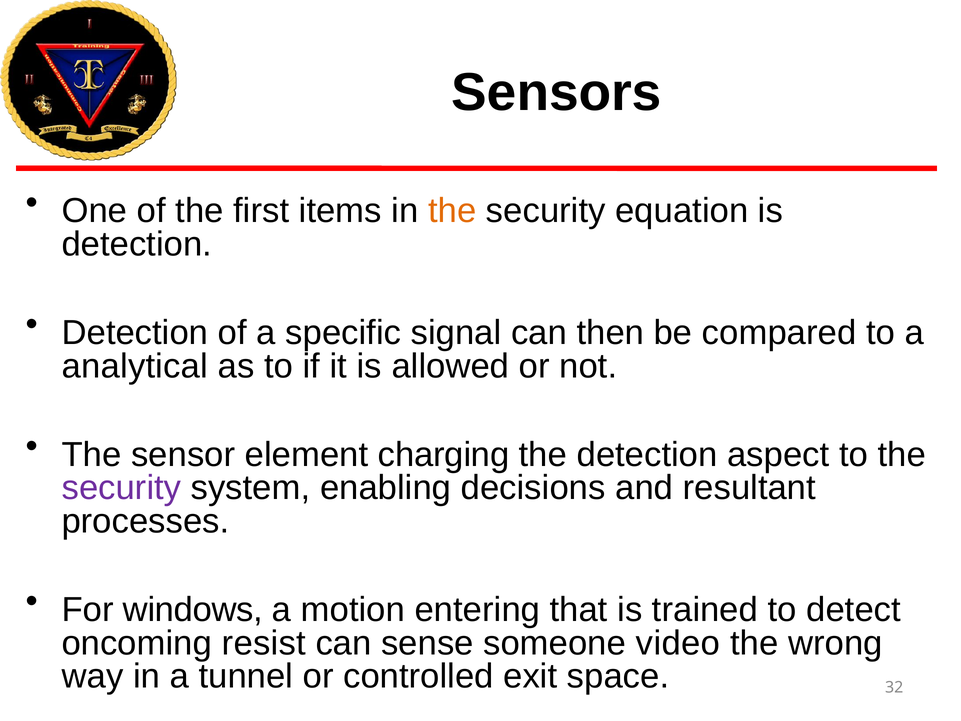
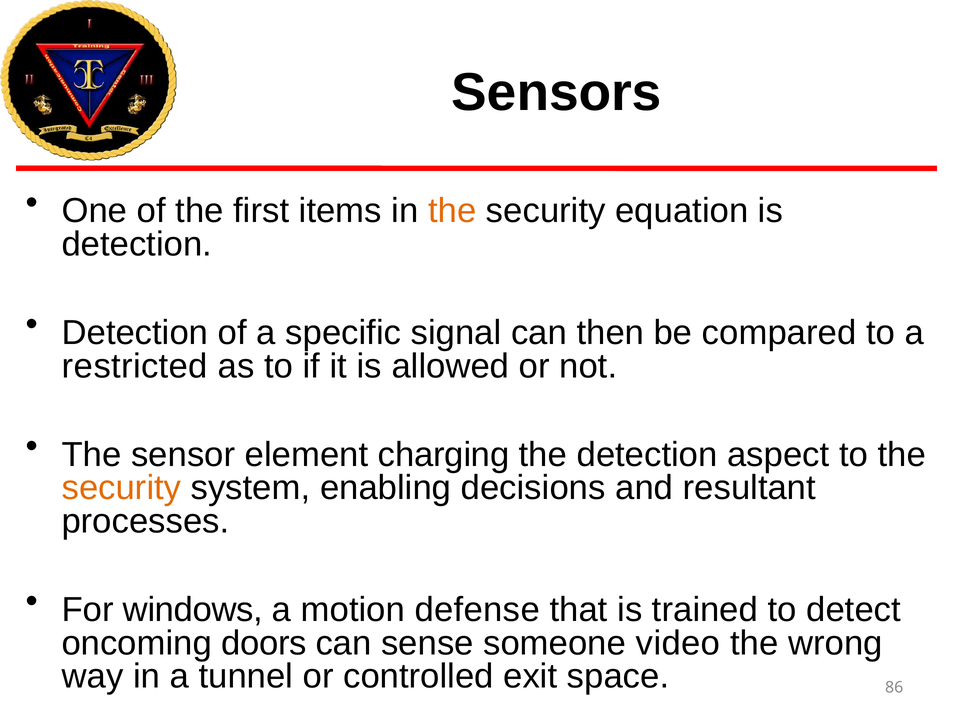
analytical: analytical -> restricted
security at (121, 488) colour: purple -> orange
entering: entering -> defense
resist: resist -> doors
32: 32 -> 86
